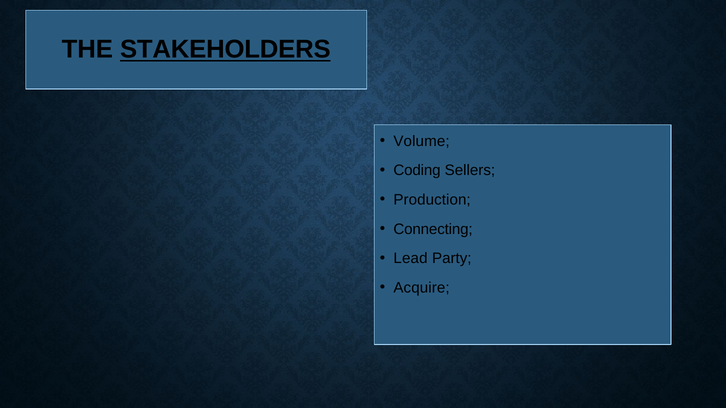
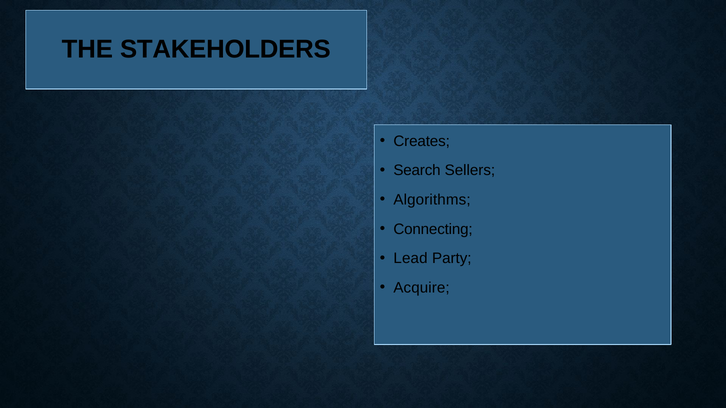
STAKEHOLDERS underline: present -> none
Volume: Volume -> Creates
Coding: Coding -> Search
Production: Production -> Algorithms
